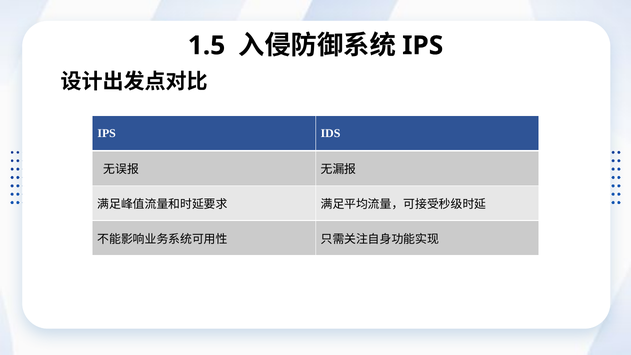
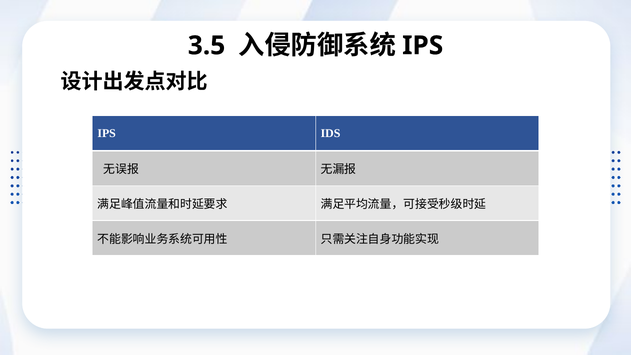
1.5: 1.5 -> 3.5
